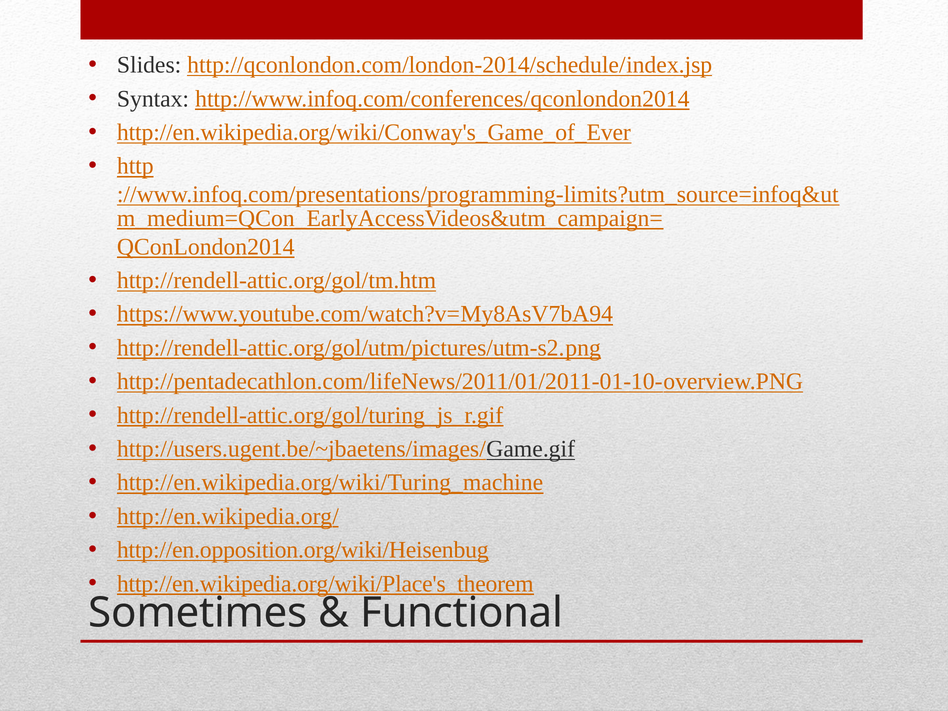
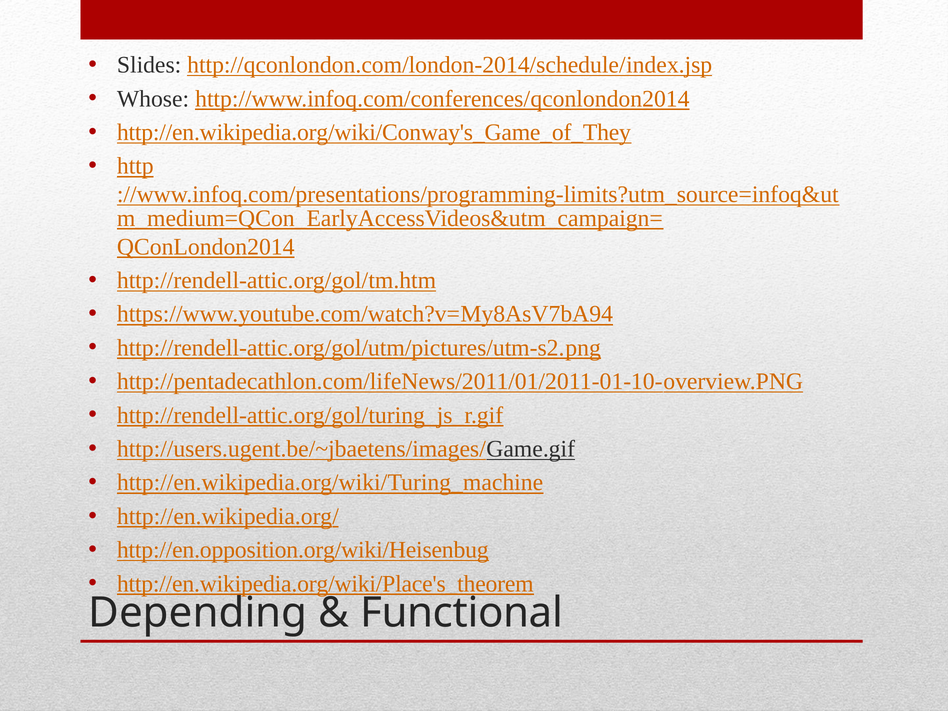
Syntax: Syntax -> Whose
http://en.wikipedia.org/wiki/Conway's_Game_of_Ever: http://en.wikipedia.org/wiki/Conway's_Game_of_Ever -> http://en.wikipedia.org/wiki/Conway's_Game_of_They
Sometimes: Sometimes -> Depending
